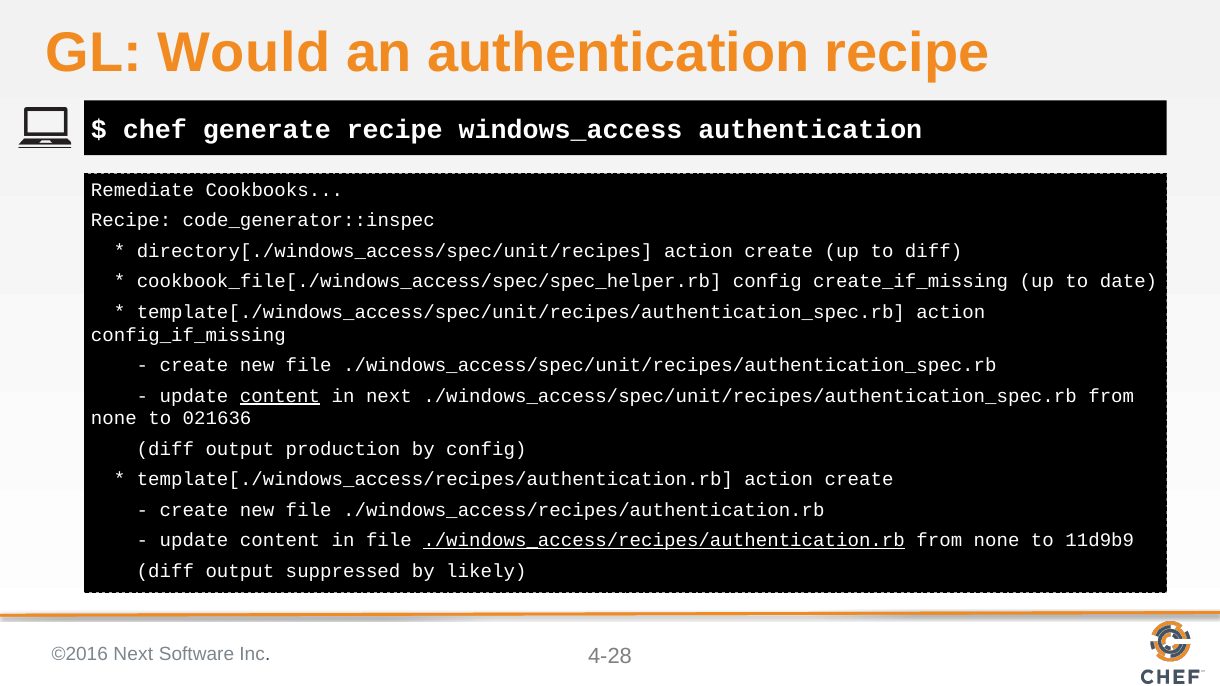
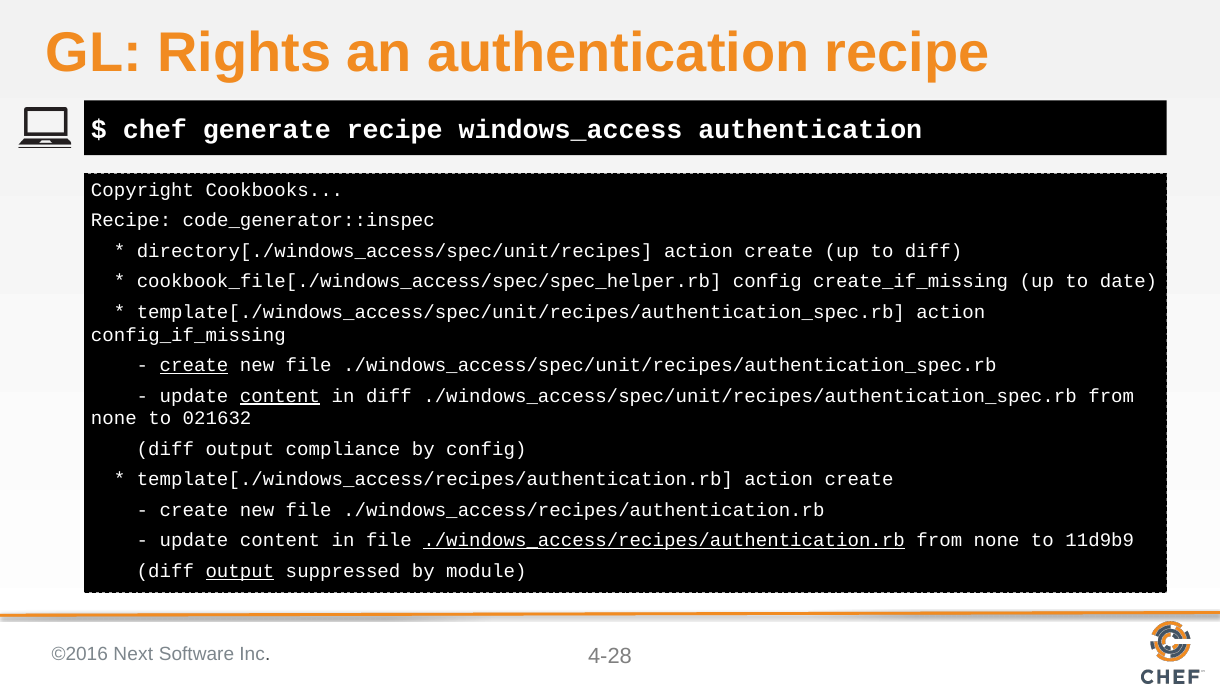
Would: Would -> Rights
Remediate: Remediate -> Copyright
create at (194, 365) underline: none -> present
in next: next -> diff
021636: 021636 -> 021632
production: production -> compliance
output at (240, 571) underline: none -> present
likely: likely -> module
